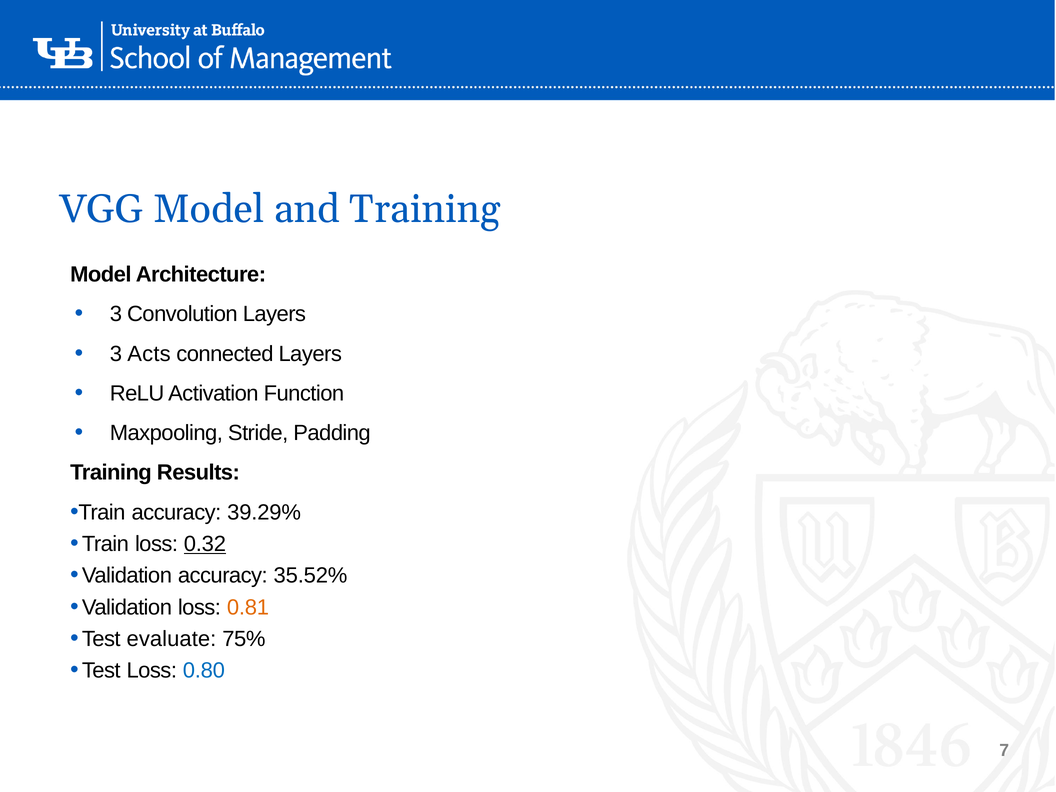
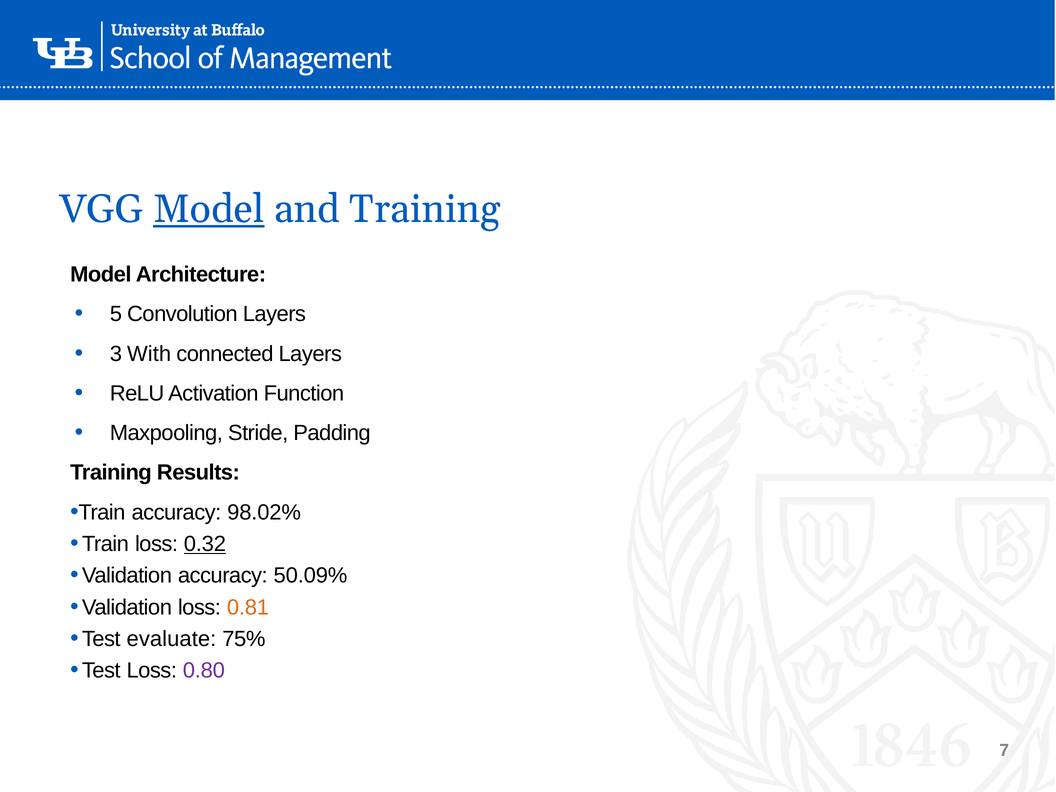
Model at (209, 209) underline: none -> present
3 at (116, 314): 3 -> 5
Acts: Acts -> With
39.29%: 39.29% -> 98.02%
35.52%: 35.52% -> 50.09%
0.80 colour: blue -> purple
